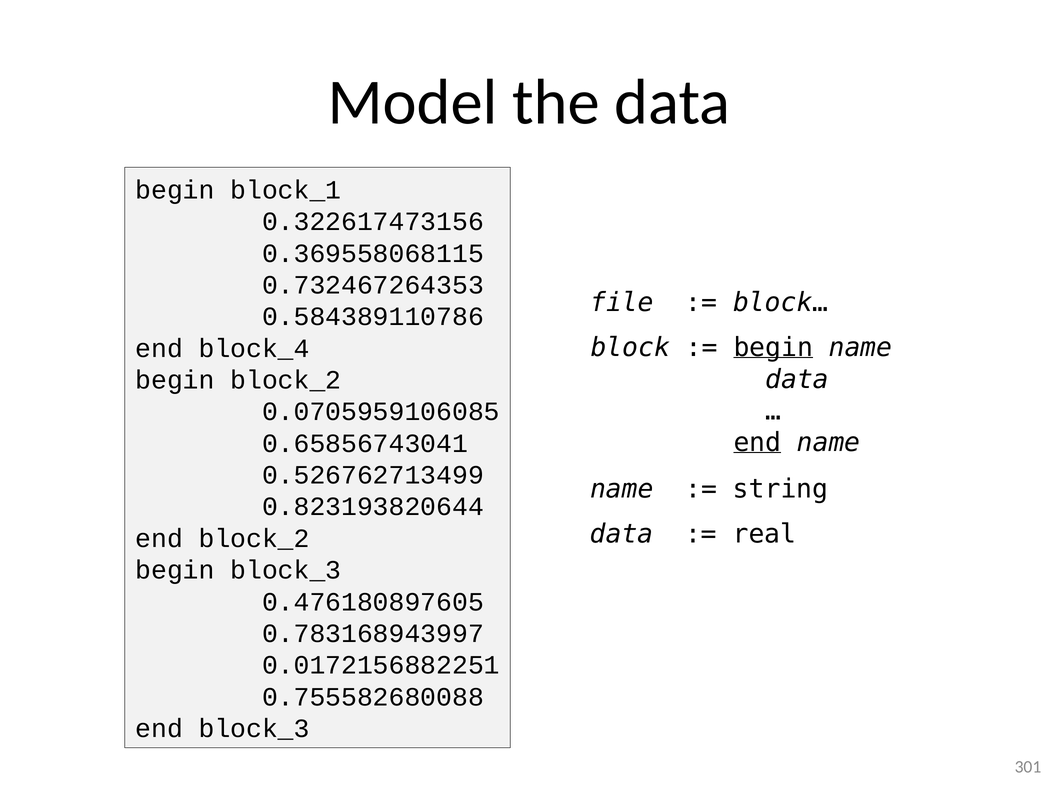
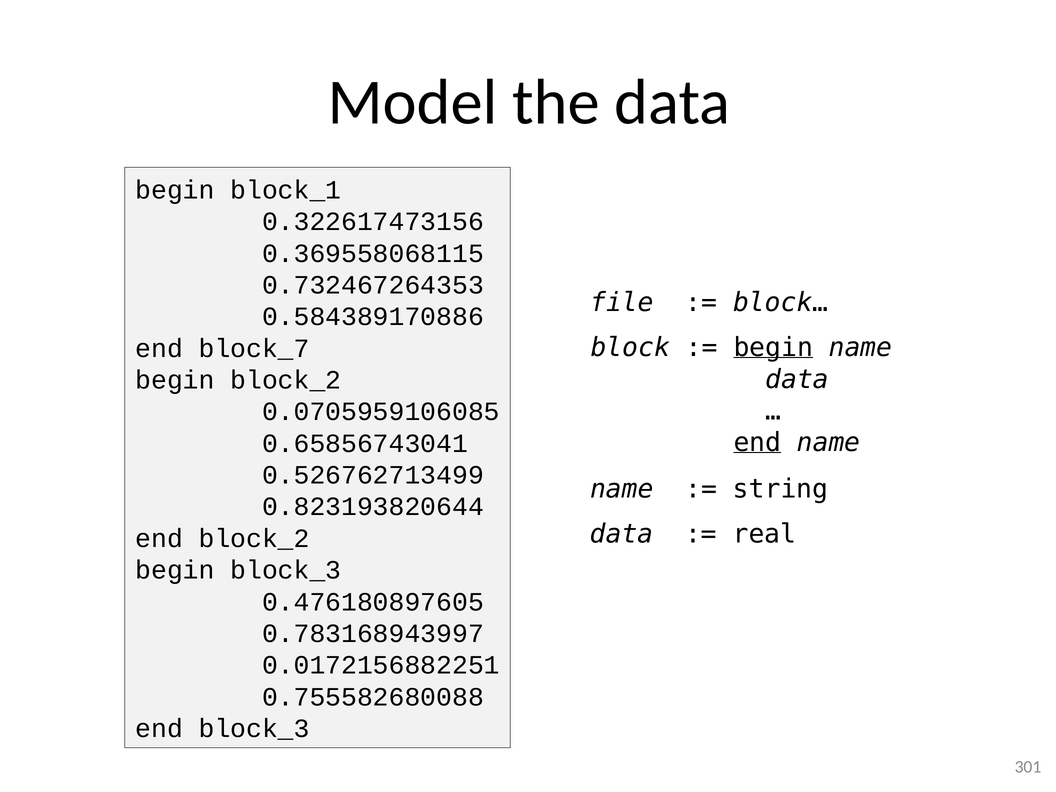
0.584389110786: 0.584389110786 -> 0.584389170886
block_4: block_4 -> block_7
